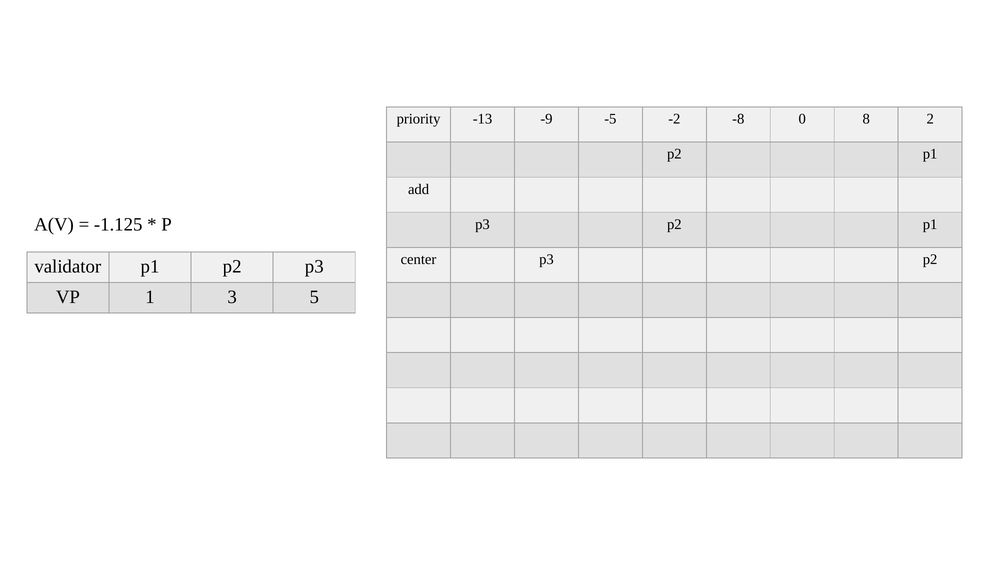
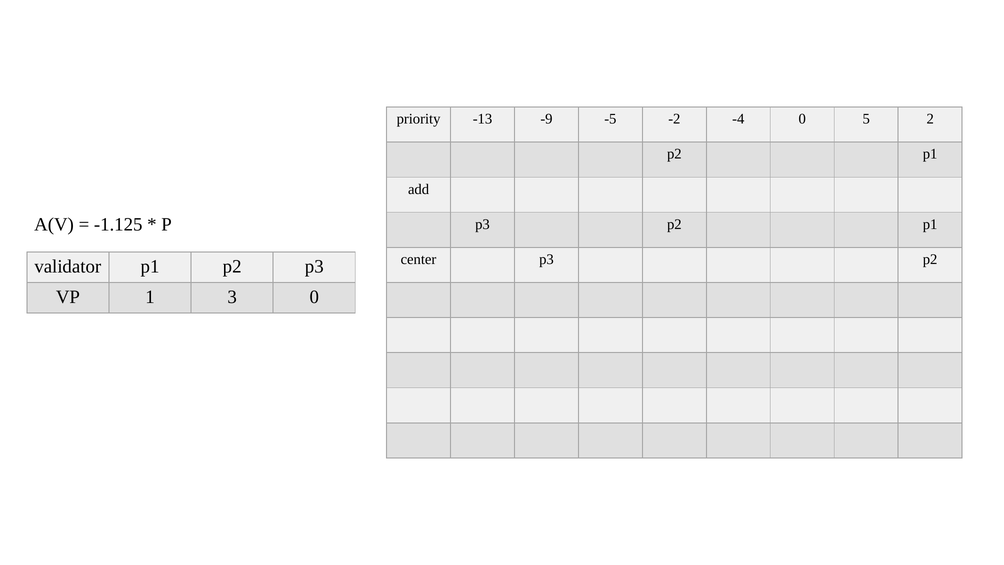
-8: -8 -> -4
8: 8 -> 5
3 5: 5 -> 0
